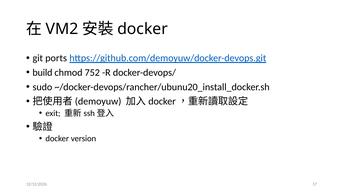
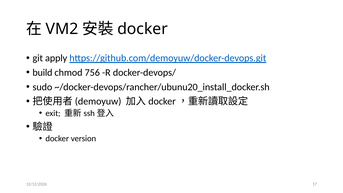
ports: ports -> apply
752: 752 -> 756
